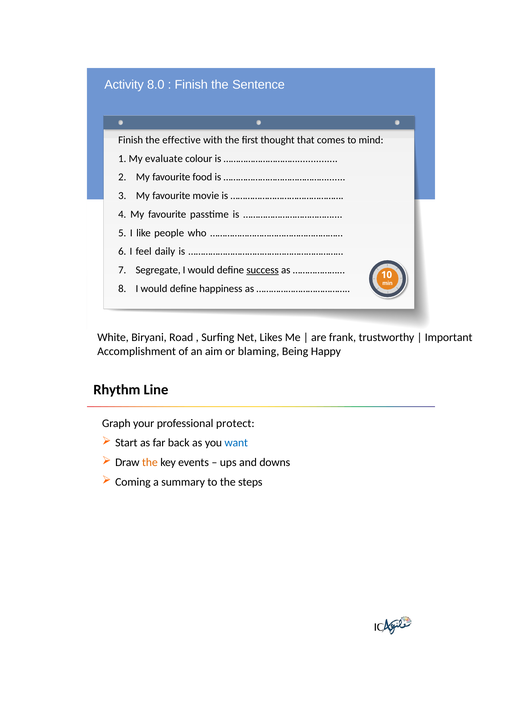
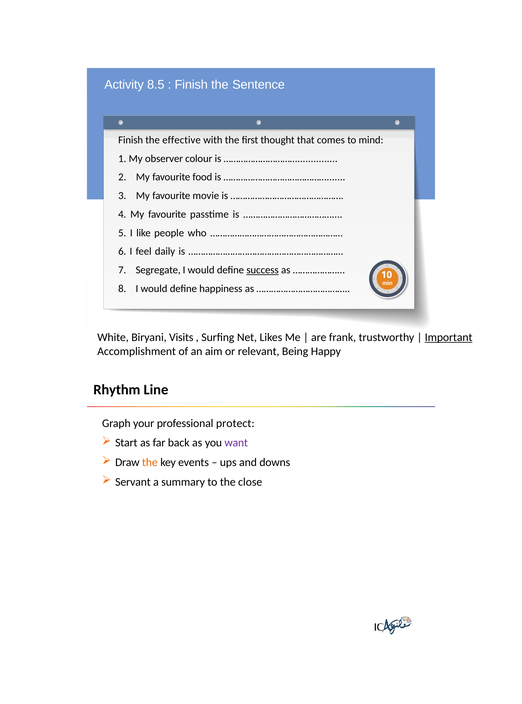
8.0: 8.0 -> 8.5
evaluate: evaluate -> observer
Road: Road -> Visits
Important underline: none -> present
blaming: blaming -> relevant
want colour: blue -> purple
Coming: Coming -> Servant
steps: steps -> close
